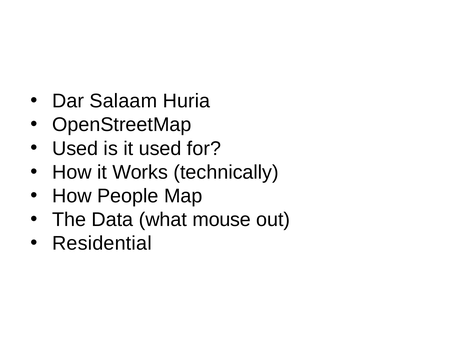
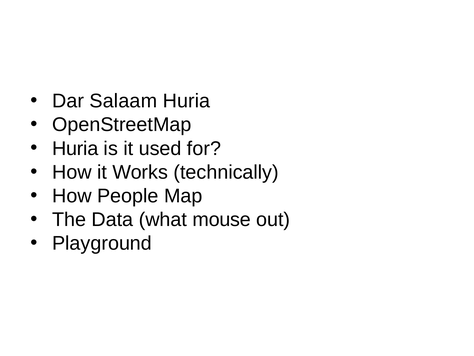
Used at (75, 148): Used -> Huria
Residential: Residential -> Playground
